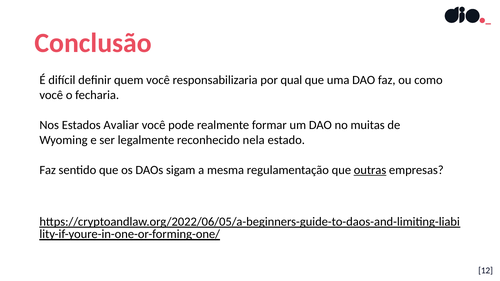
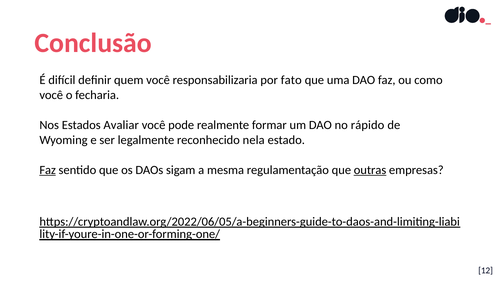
qual: qual -> fato
muitas: muitas -> rápido
Faz at (48, 170) underline: none -> present
